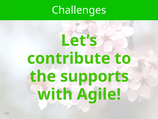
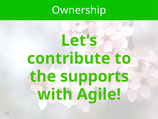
Challenges: Challenges -> Ownership
